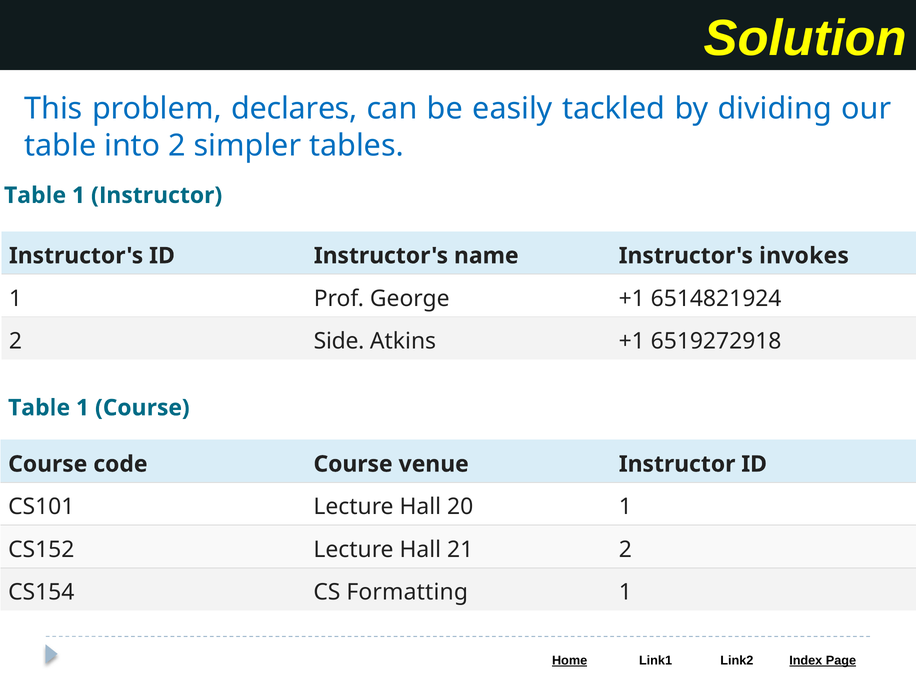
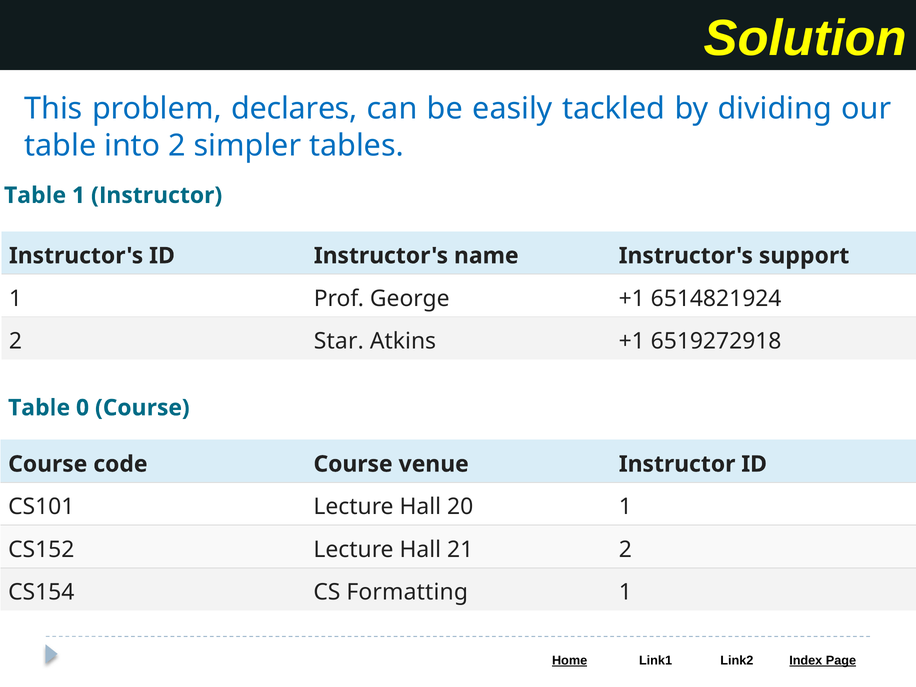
invokes: invokes -> support
Side: Side -> Star
1 at (83, 408): 1 -> 0
